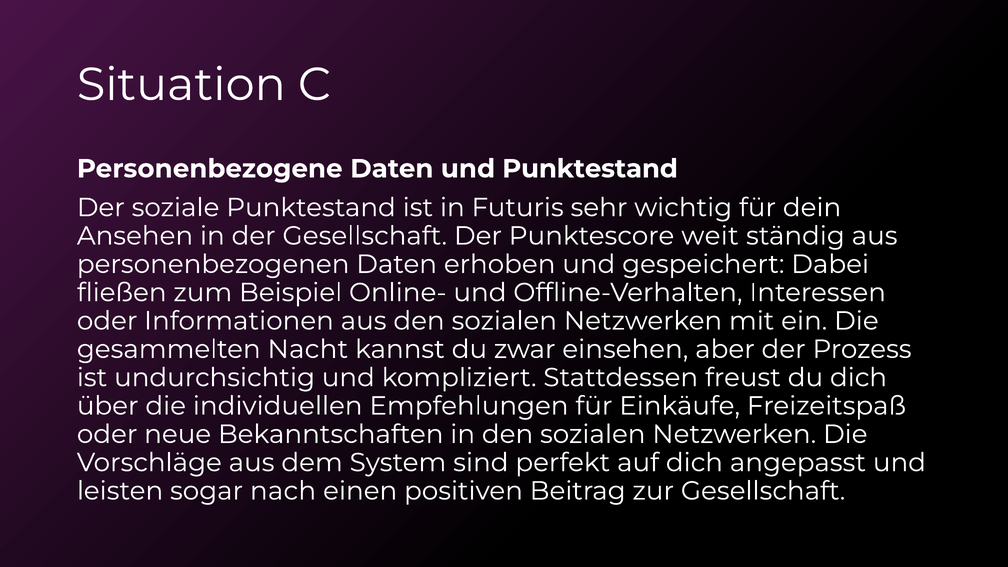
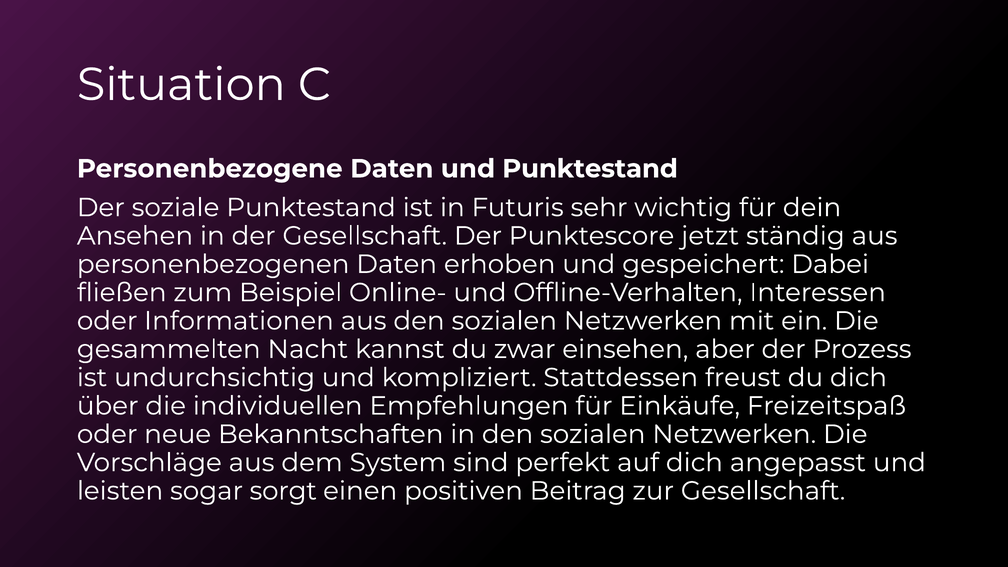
weit: weit -> jetzt
nach: nach -> sorgt
